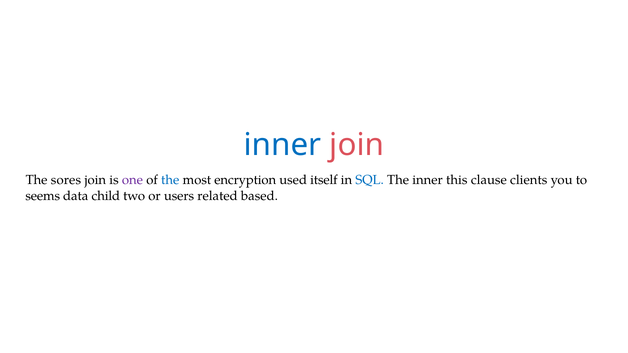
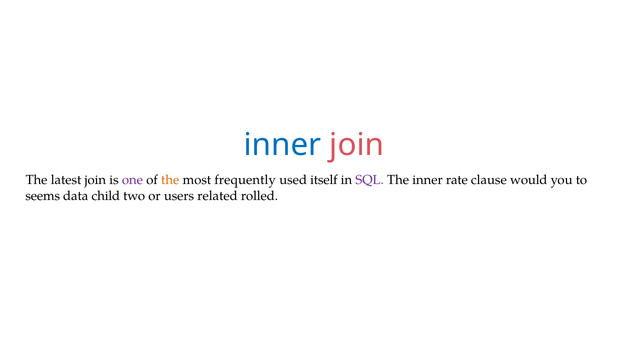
sores: sores -> latest
the at (170, 180) colour: blue -> orange
encryption: encryption -> frequently
SQL colour: blue -> purple
this: this -> rate
clients: clients -> would
based: based -> rolled
